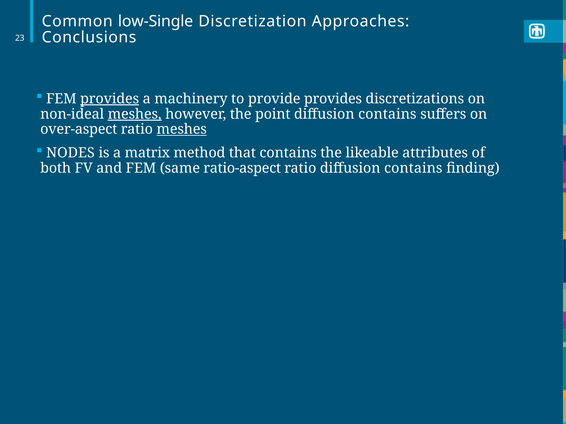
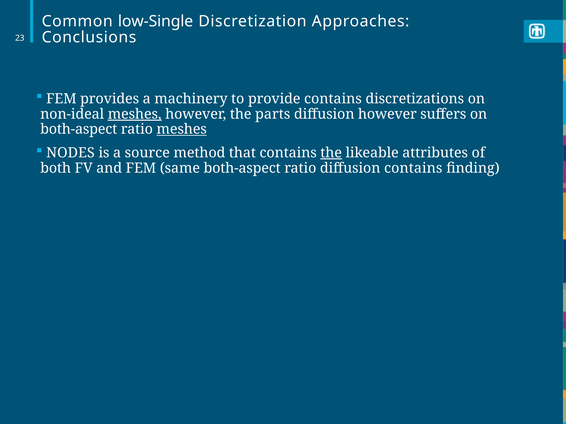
provides at (110, 99) underline: present -> none
provide provides: provides -> contains
point: point -> parts
contains at (387, 114): contains -> however
over-aspect at (79, 129): over-aspect -> both-aspect
matrix: matrix -> source
the at (331, 153) underline: none -> present
same ratio-aspect: ratio-aspect -> both-aspect
